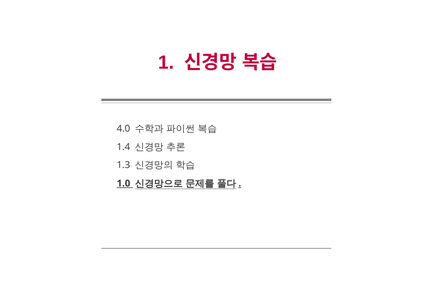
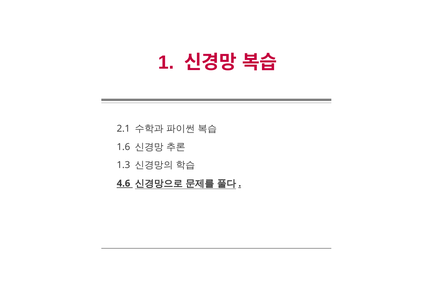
4.0: 4.0 -> 2.1
1.4: 1.4 -> 1.6
1.0: 1.0 -> 4.6
